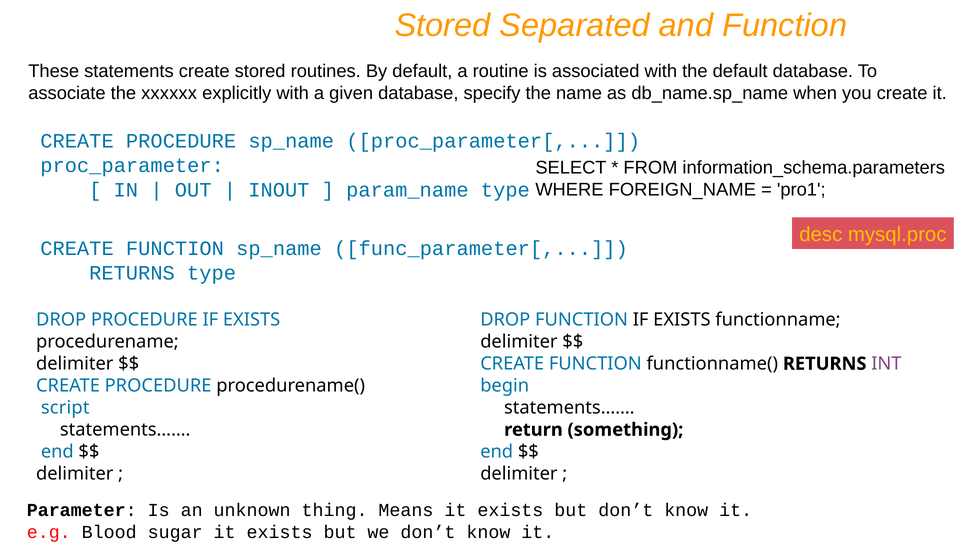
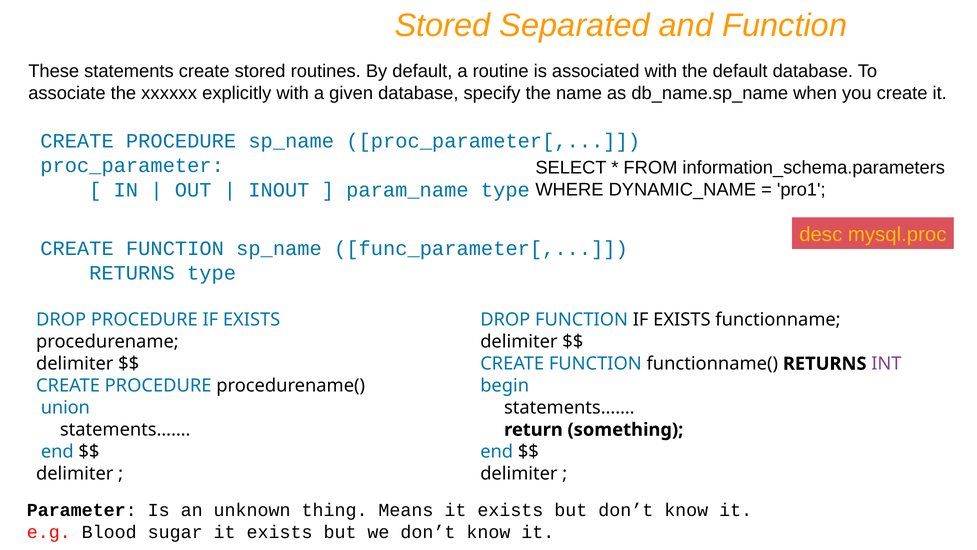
FOREIGN_NAME: FOREIGN_NAME -> DYNAMIC_NAME
script: script -> union
